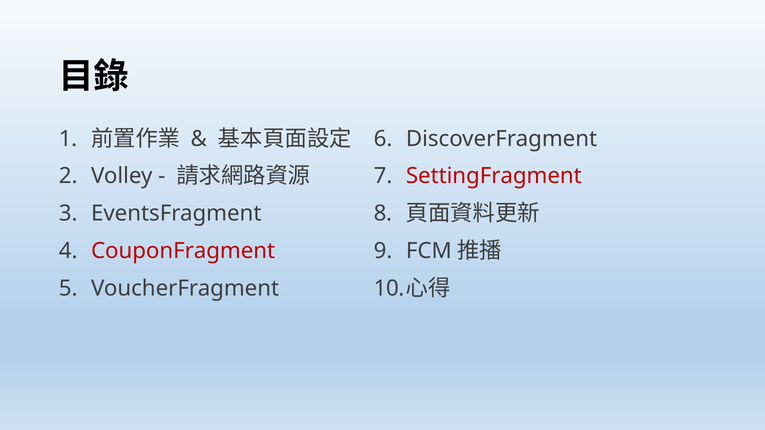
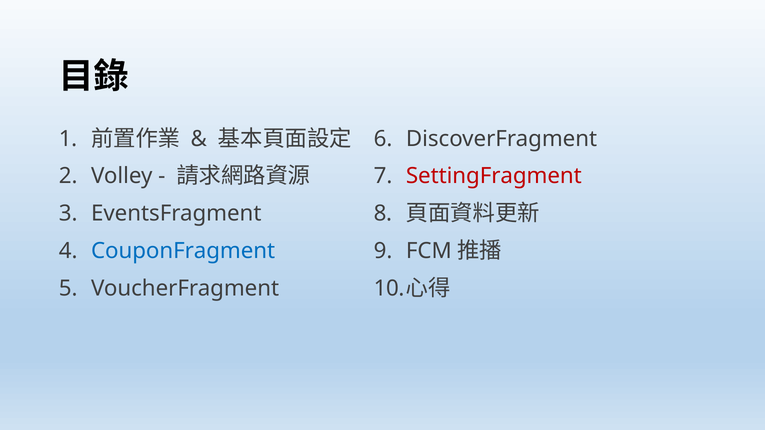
CouponFragment colour: red -> blue
